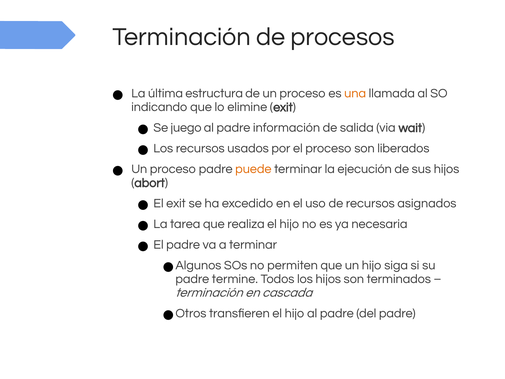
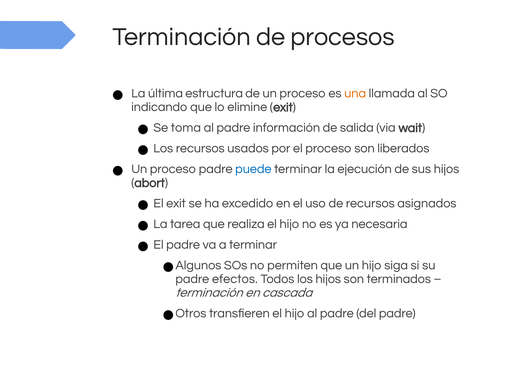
juego: juego -> toma
puede colour: orange -> blue
termine: termine -> efectos
